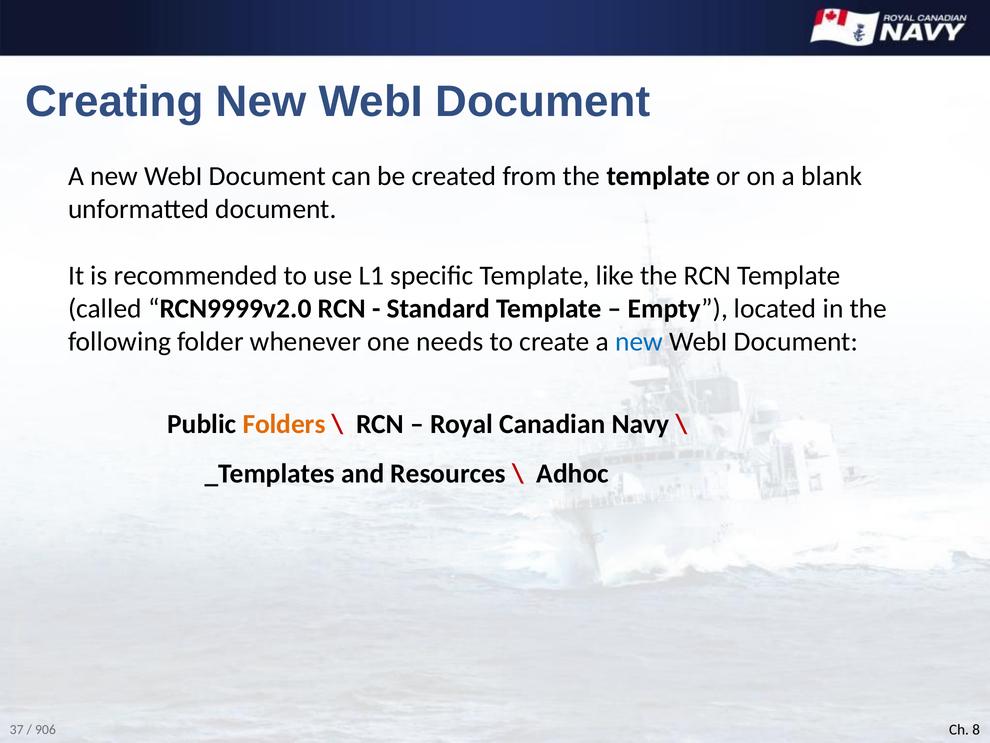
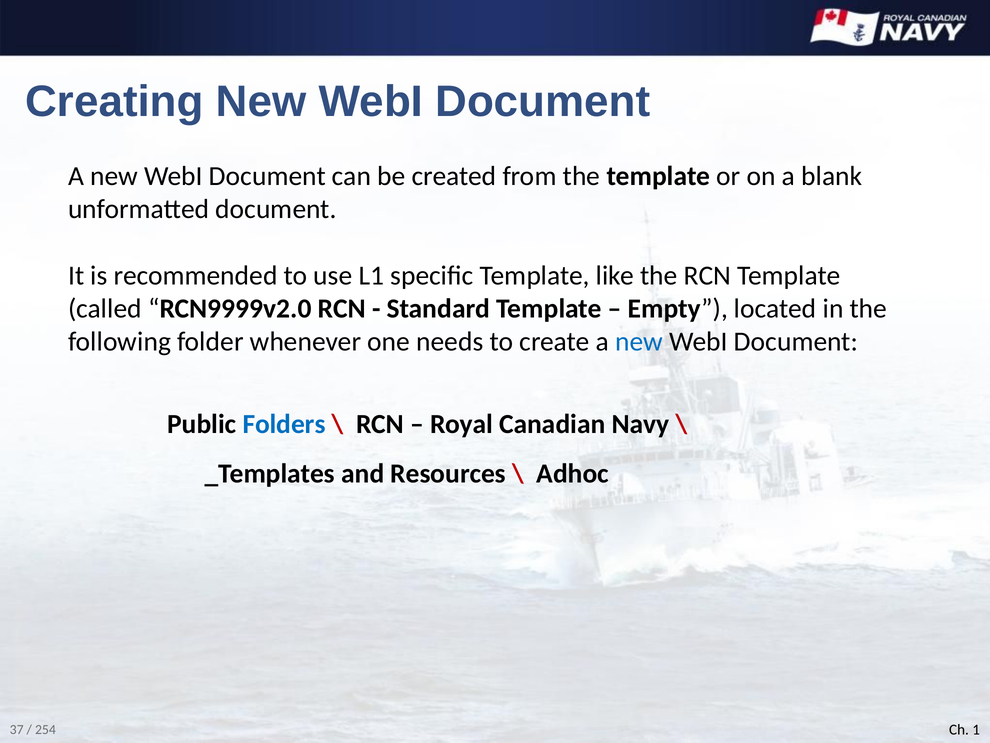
Folders colour: orange -> blue
8: 8 -> 1
906: 906 -> 254
